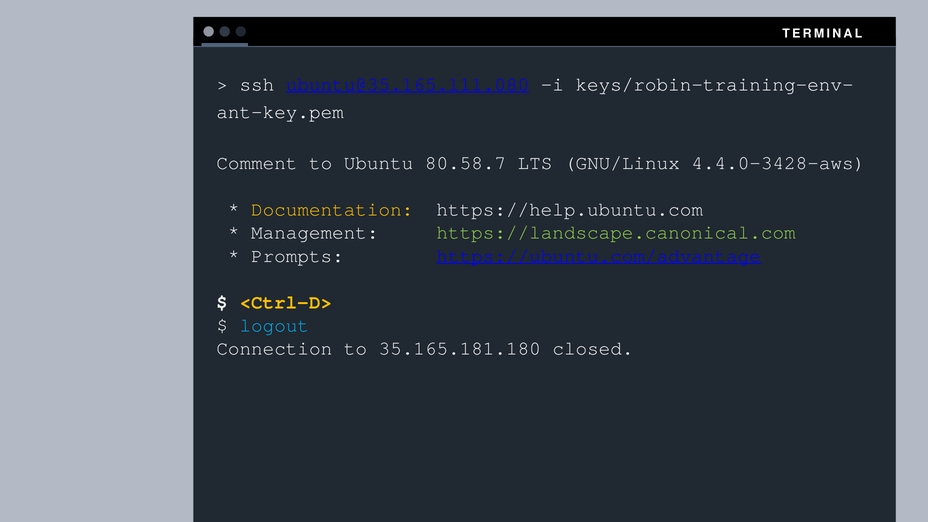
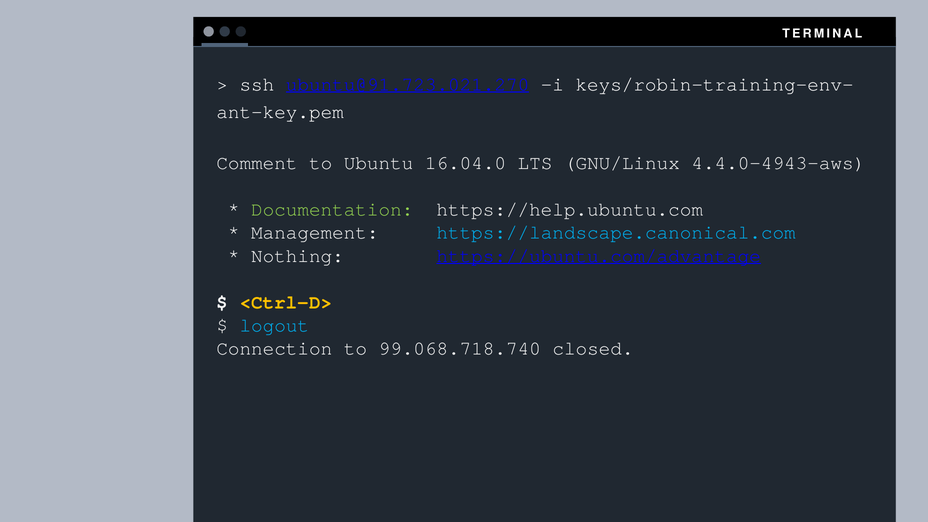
ubuntu@35.165.111.080: ubuntu@35.165.111.080 -> ubuntu@91.723.021.270
80.58.7: 80.58.7 -> 16.04.0
4.4.0-3428-aws: 4.4.0-3428-aws -> 4.4.0-4943-aws
Documentation colour: yellow -> light green
https://landscape.canonical.com colour: light green -> light blue
Prompts: Prompts -> Nothing
35.165.181.180: 35.165.181.180 -> 99.068.718.740
